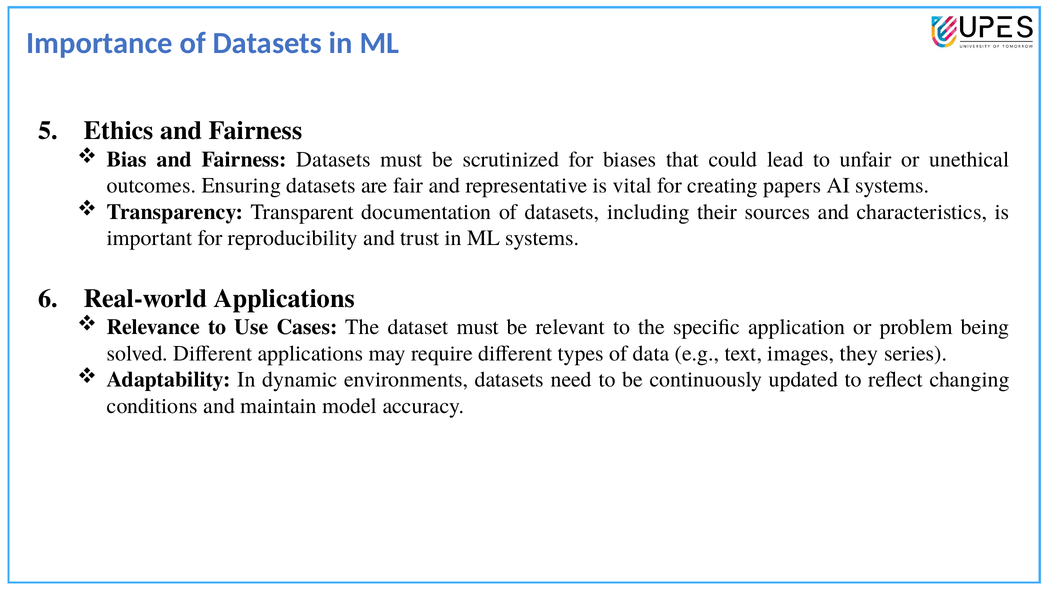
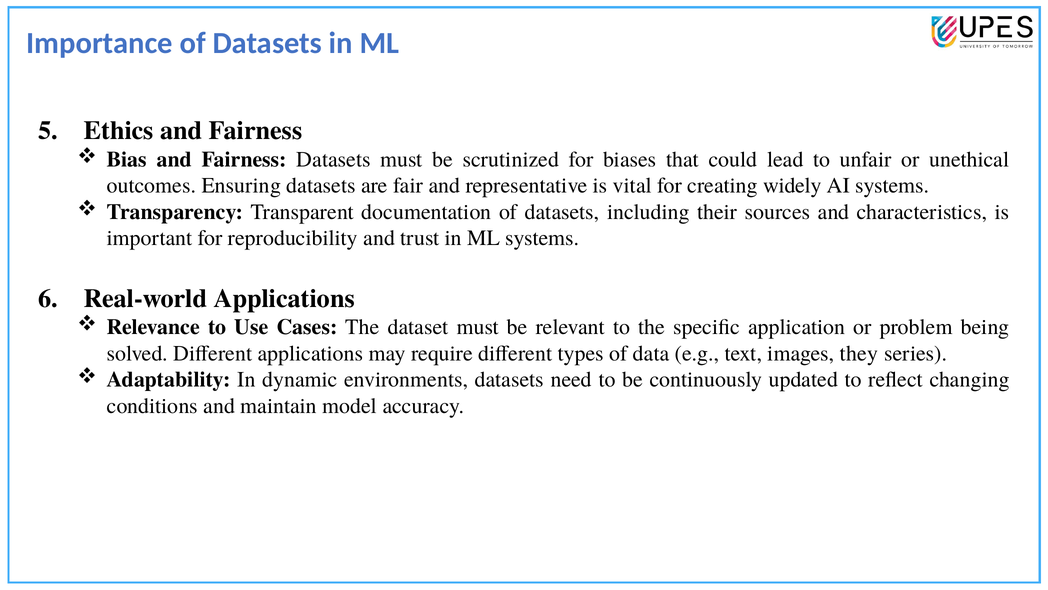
papers: papers -> widely
